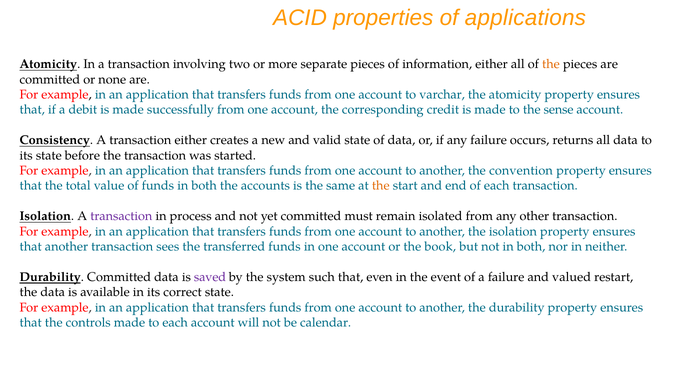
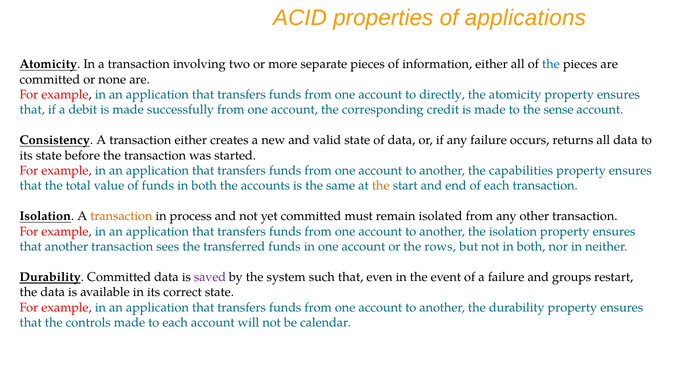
the at (551, 64) colour: orange -> blue
varchar: varchar -> directly
convention: convention -> capabilities
transaction at (121, 216) colour: purple -> orange
book: book -> rows
valued: valued -> groups
